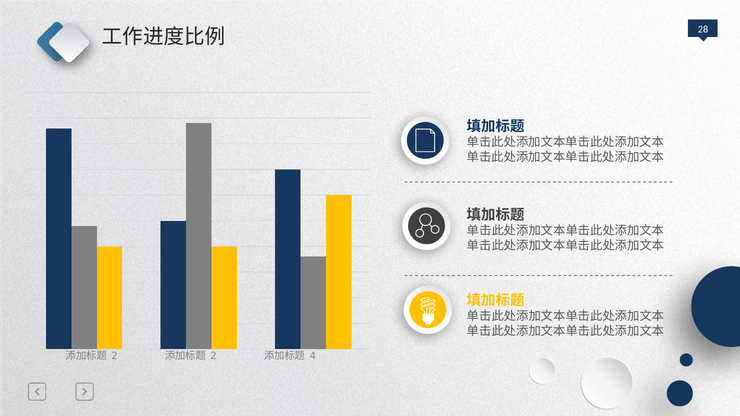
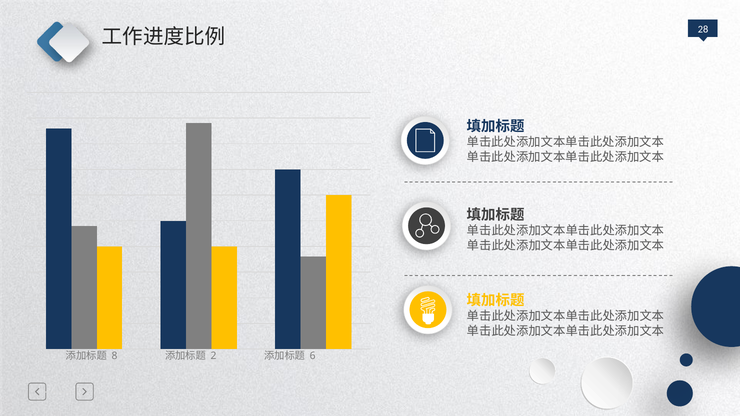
2 at (115, 356): 2 -> 8
4: 4 -> 6
